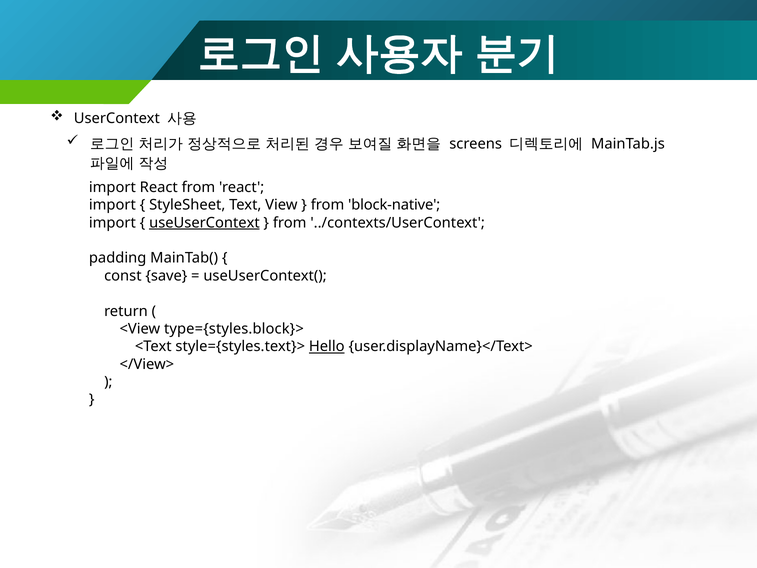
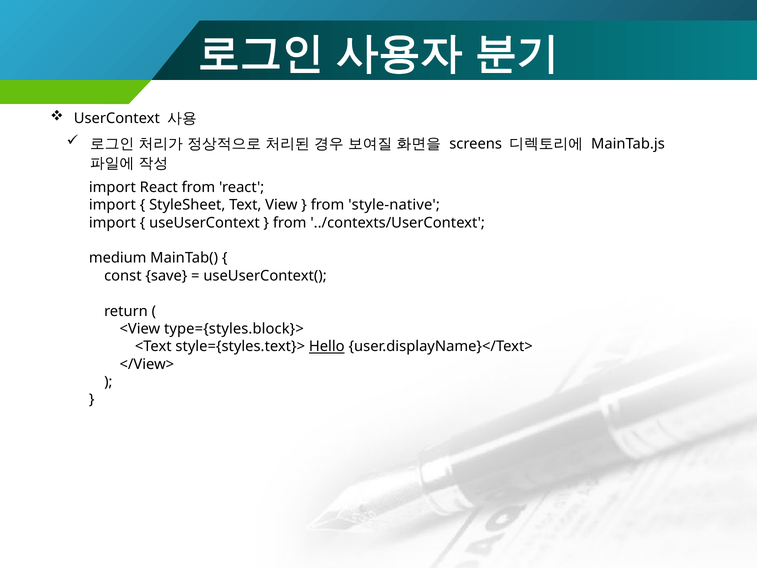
block-native: block-native -> style-native
useUserContext underline: present -> none
padding: padding -> medium
